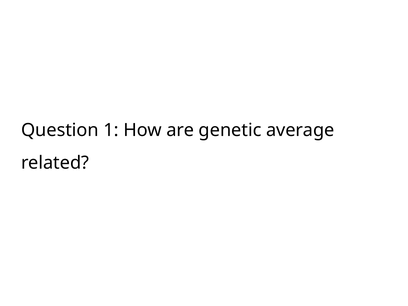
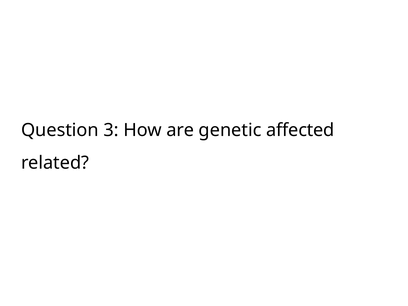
1: 1 -> 3
average: average -> affected
